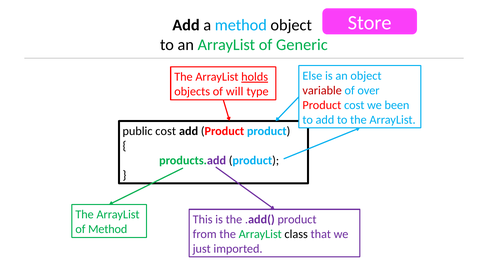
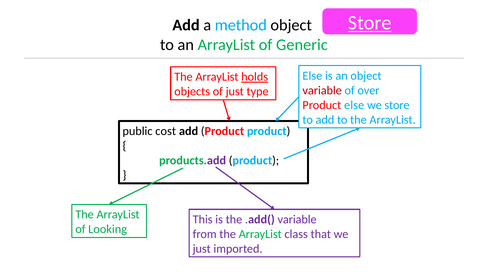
Store at (370, 23) underline: none -> present
of will: will -> just
Product cost: cost -> else
we been: been -> store
.add( product: product -> variable
of Method: Method -> Looking
class colour: black -> purple
